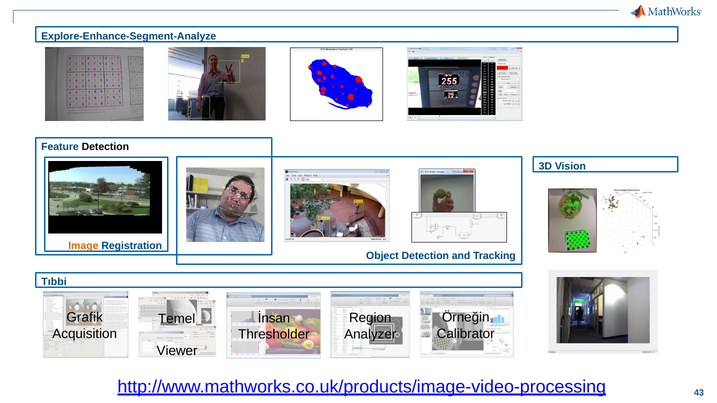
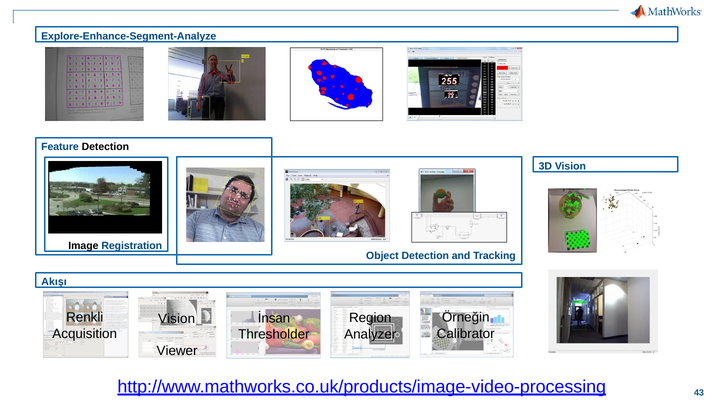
Image colour: orange -> black
Tıbbi: Tıbbi -> Akışı
Grafik: Grafik -> Renkli
Temel at (177, 319): Temel -> Vision
